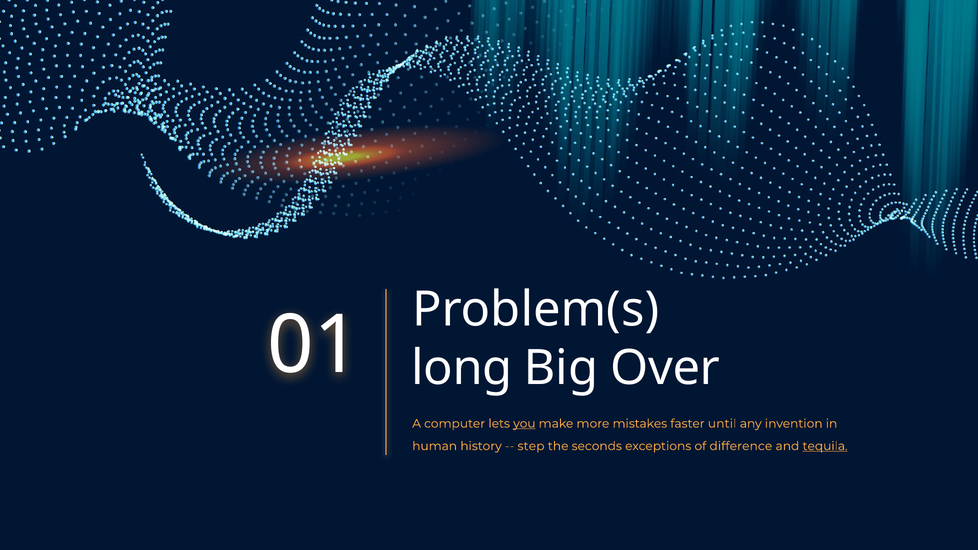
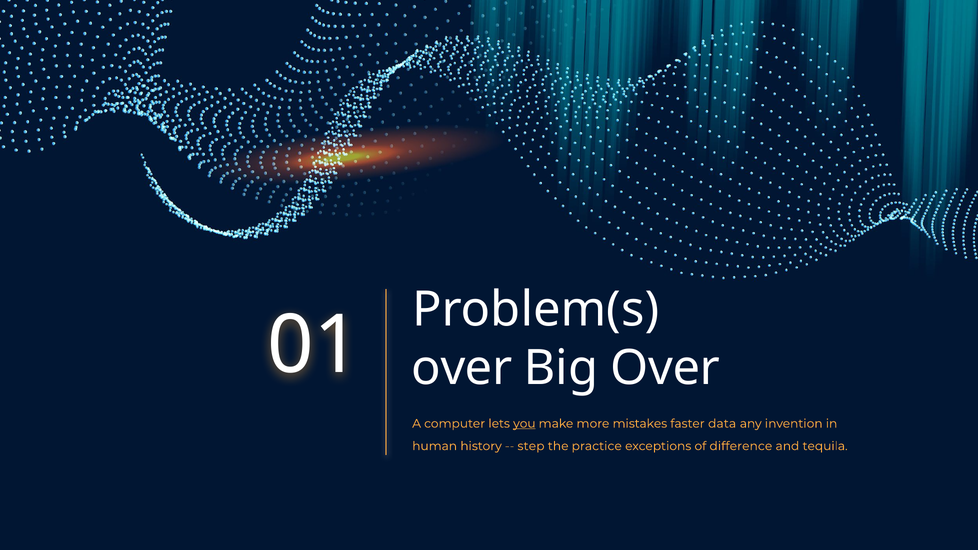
long at (462, 368): long -> over
until: until -> data
seconds: seconds -> practice
tequila underline: present -> none
